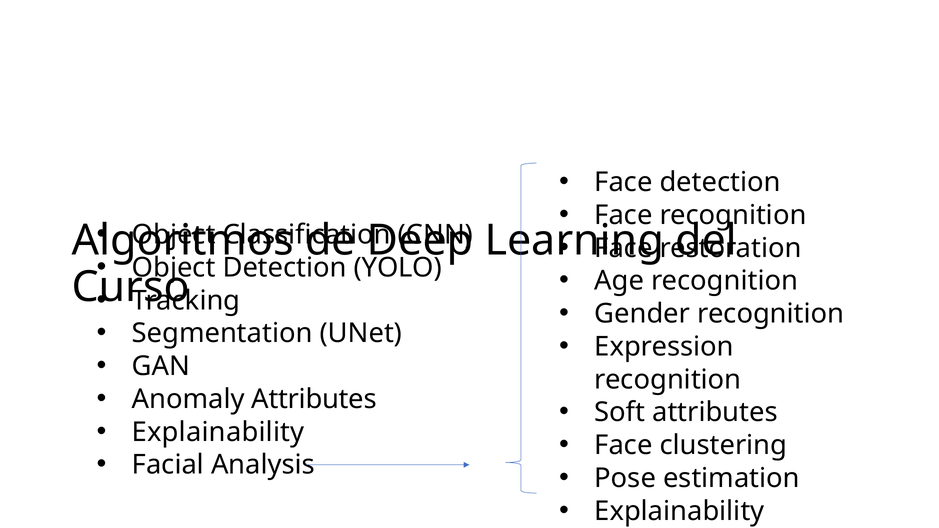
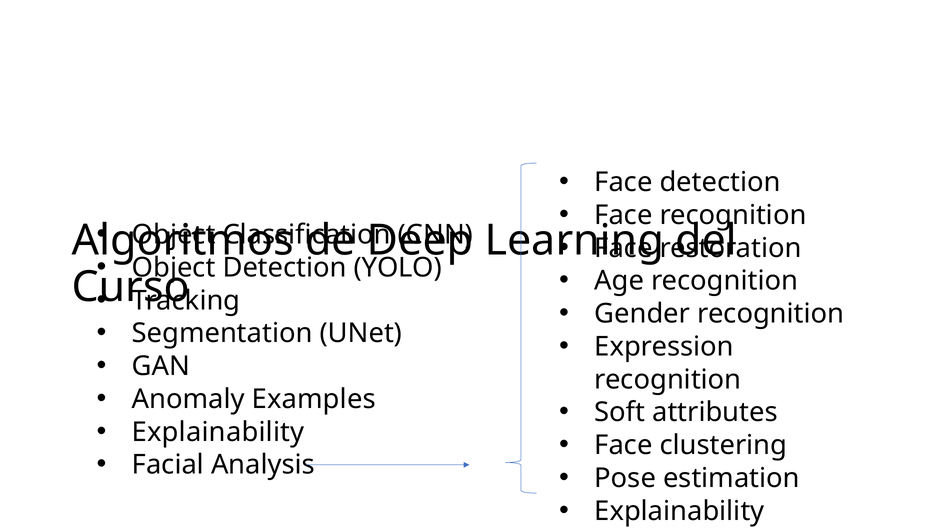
Anomaly Attributes: Attributes -> Examples
